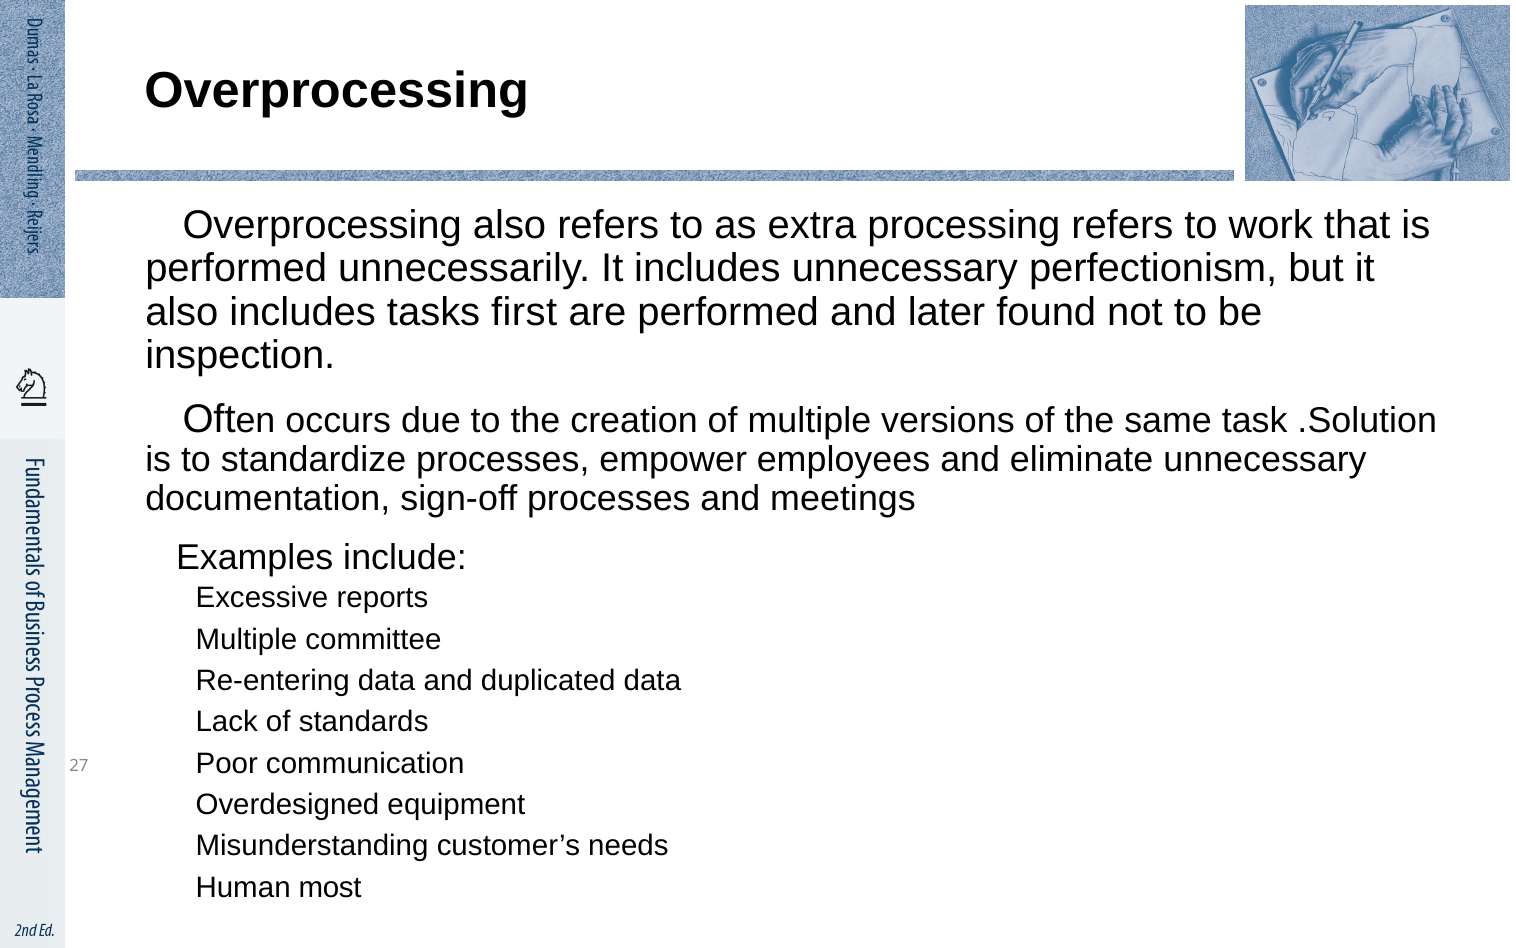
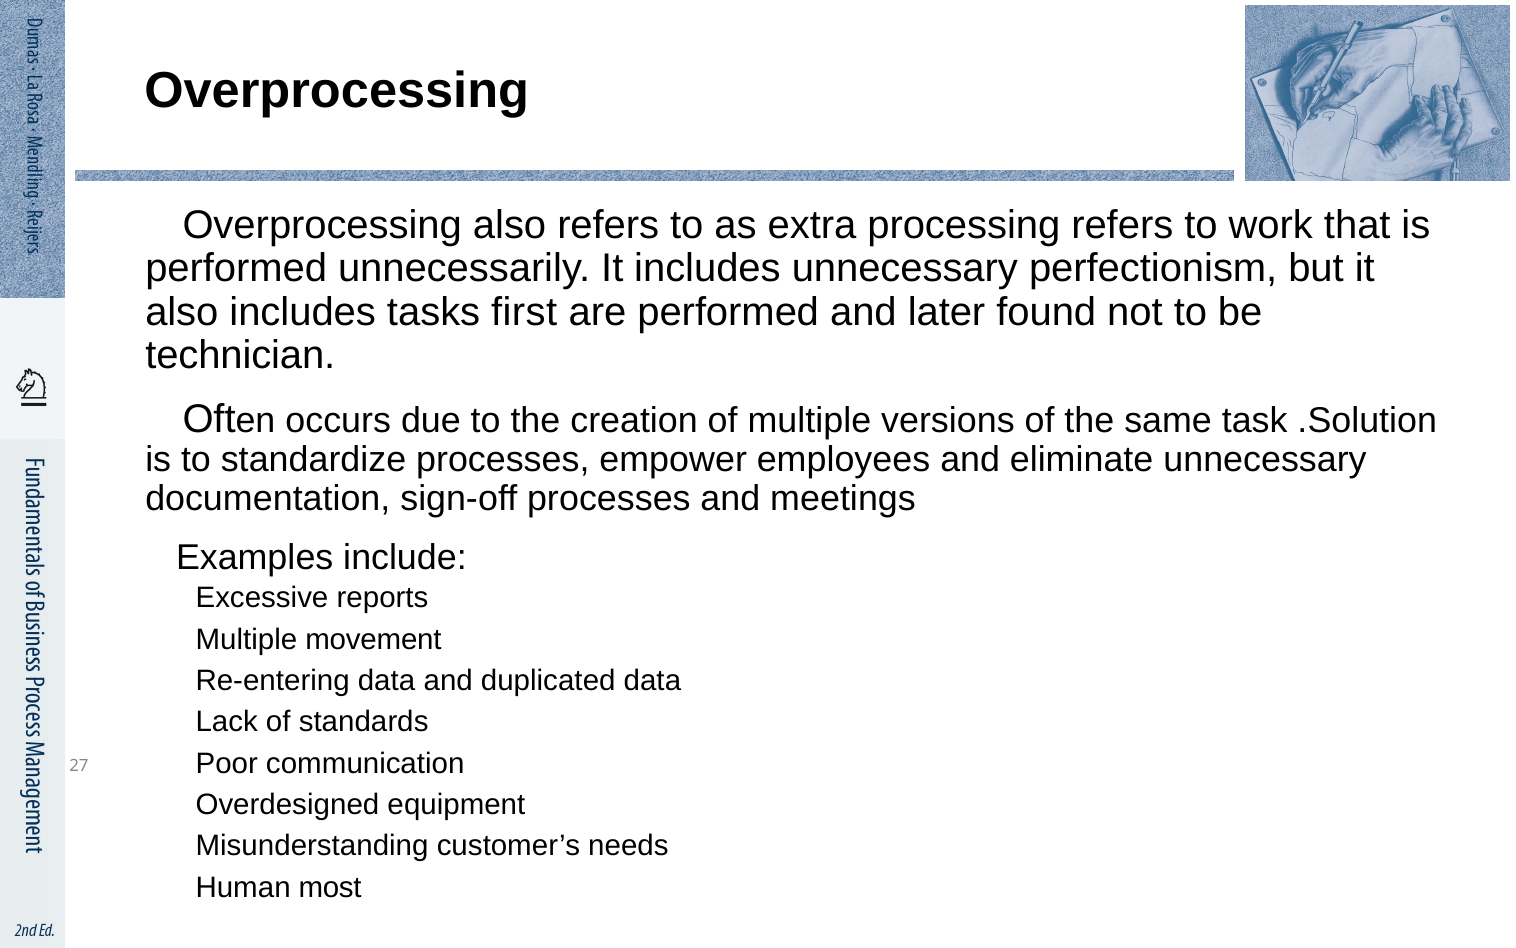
inspection: inspection -> technician
committee: committee -> movement
